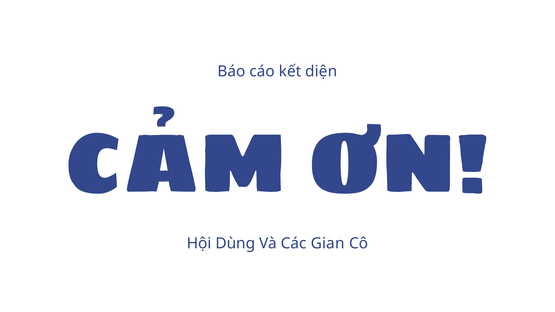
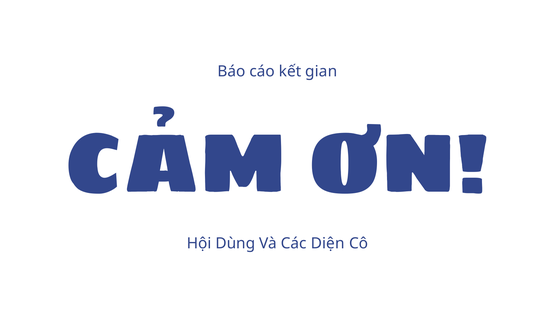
diện: diện -> gian
Gian: Gian -> Diện
